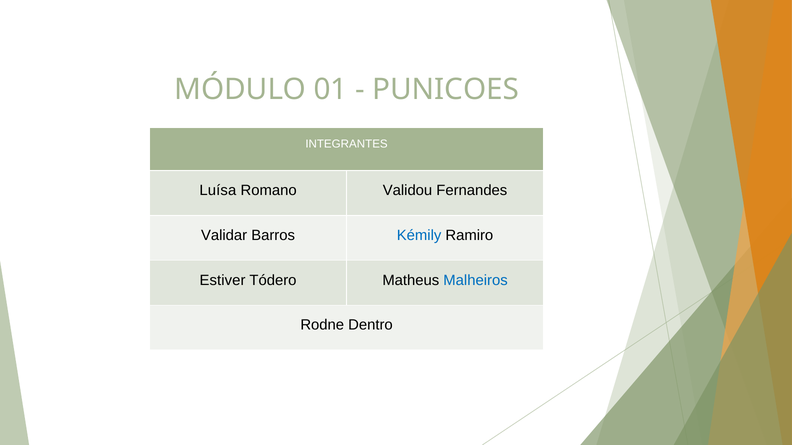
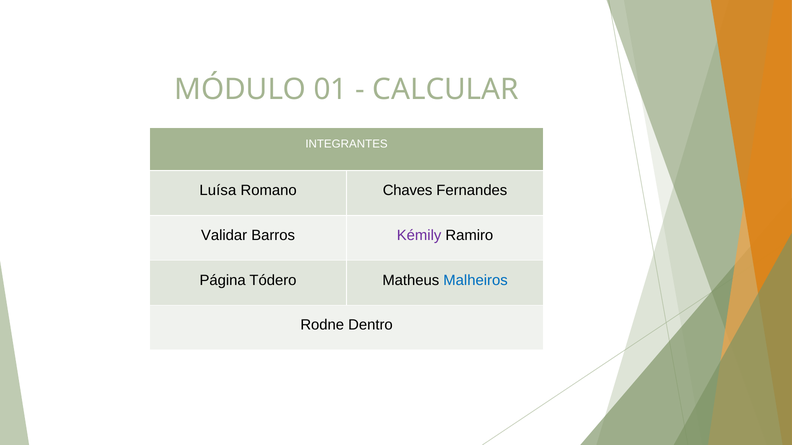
PUNICOES: PUNICOES -> CALCULAR
Validou: Validou -> Chaves
Kémily colour: blue -> purple
Estiver: Estiver -> Página
